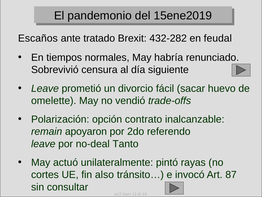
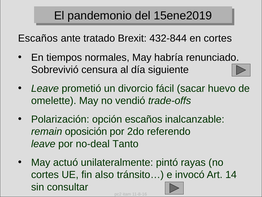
432-282: 432-282 -> 432-844
en feudal: feudal -> cortes
opción contrato: contrato -> escaños
apoyaron: apoyaron -> oposición
87: 87 -> 14
